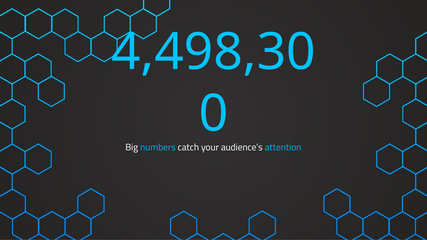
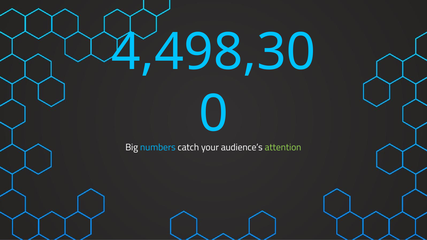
attention colour: light blue -> light green
